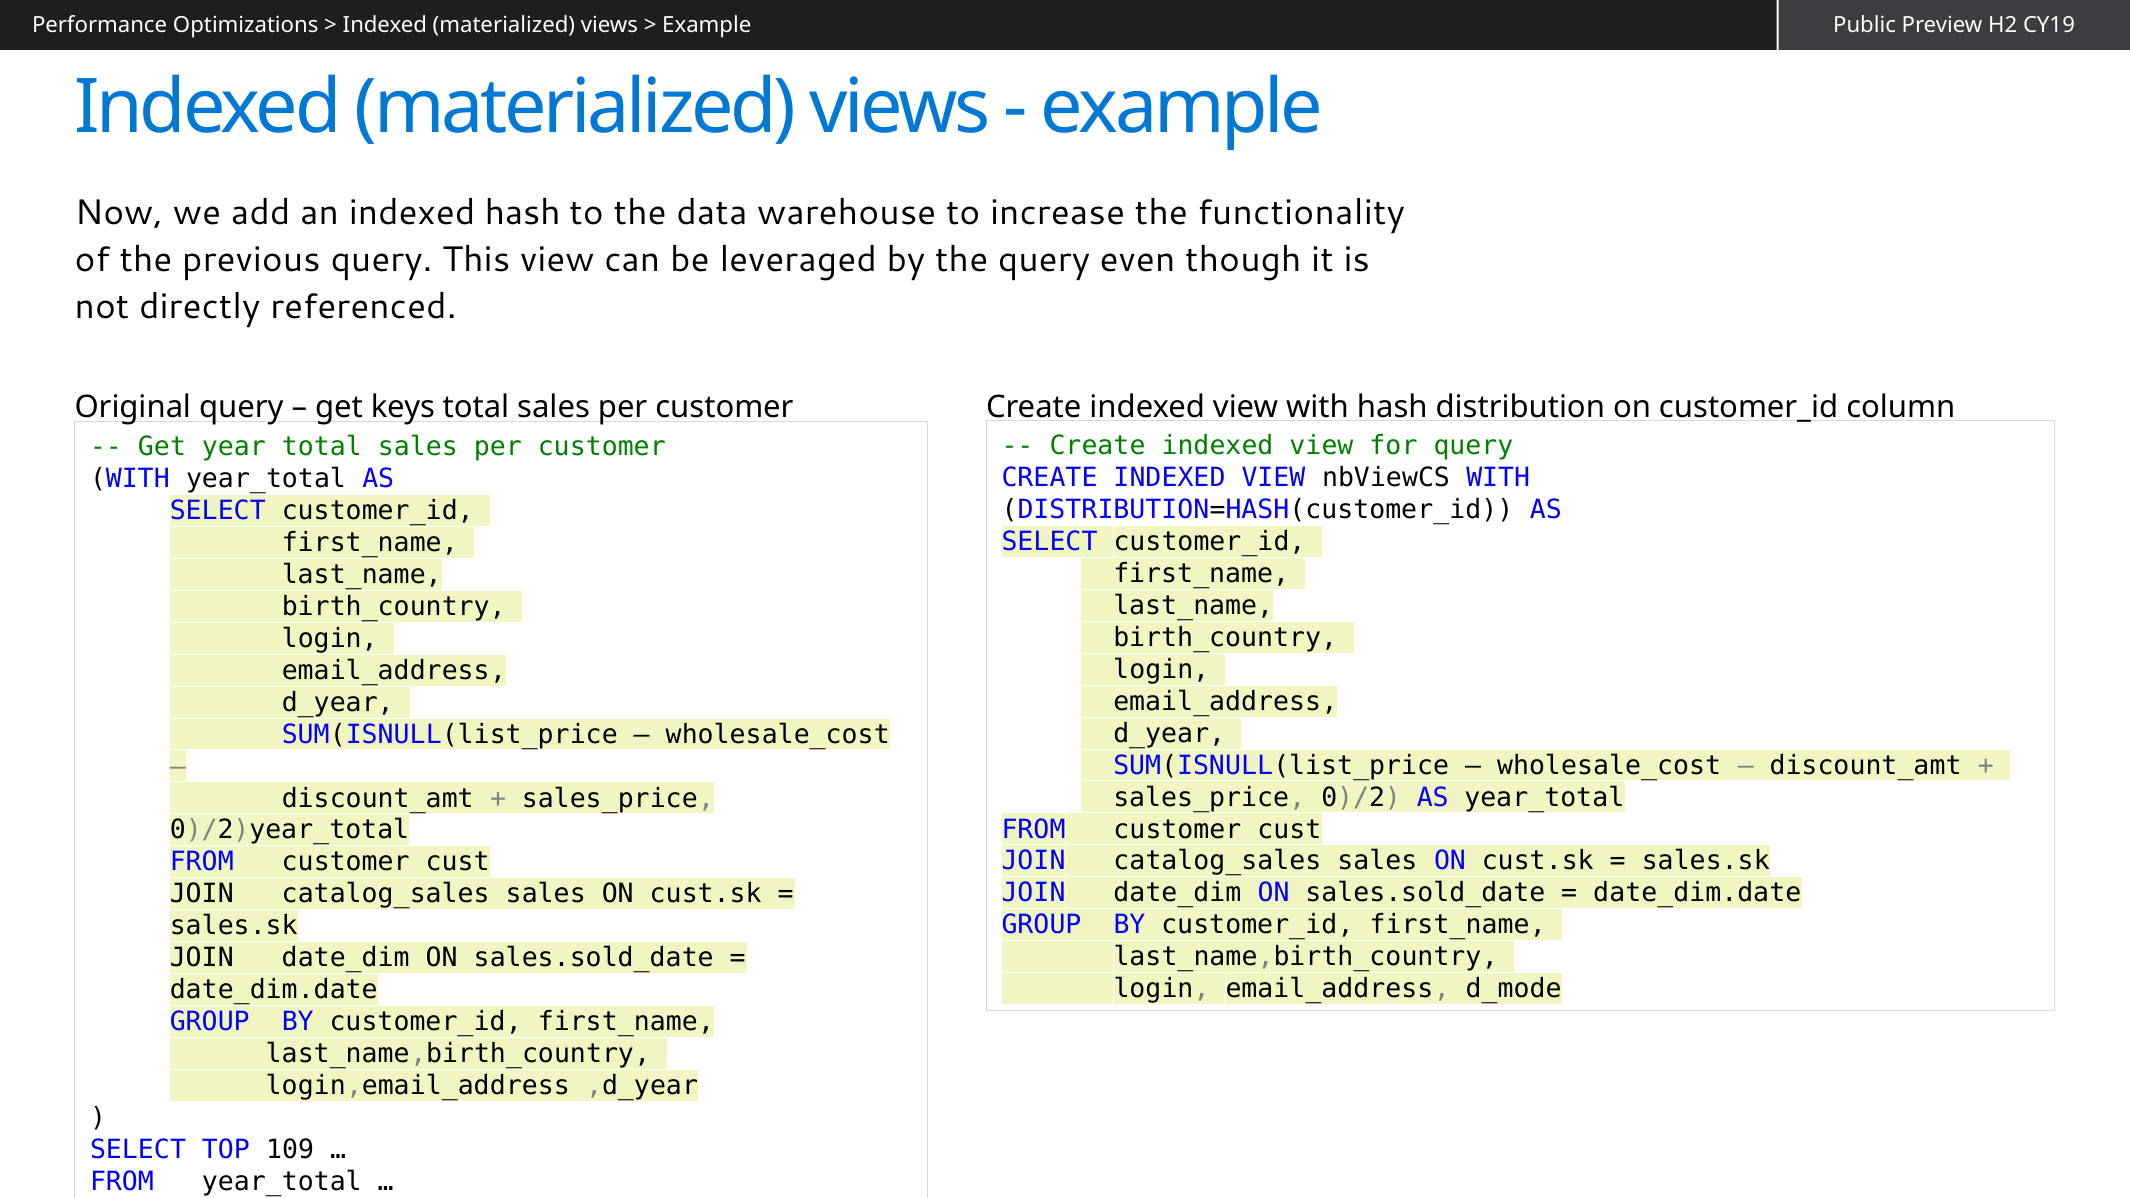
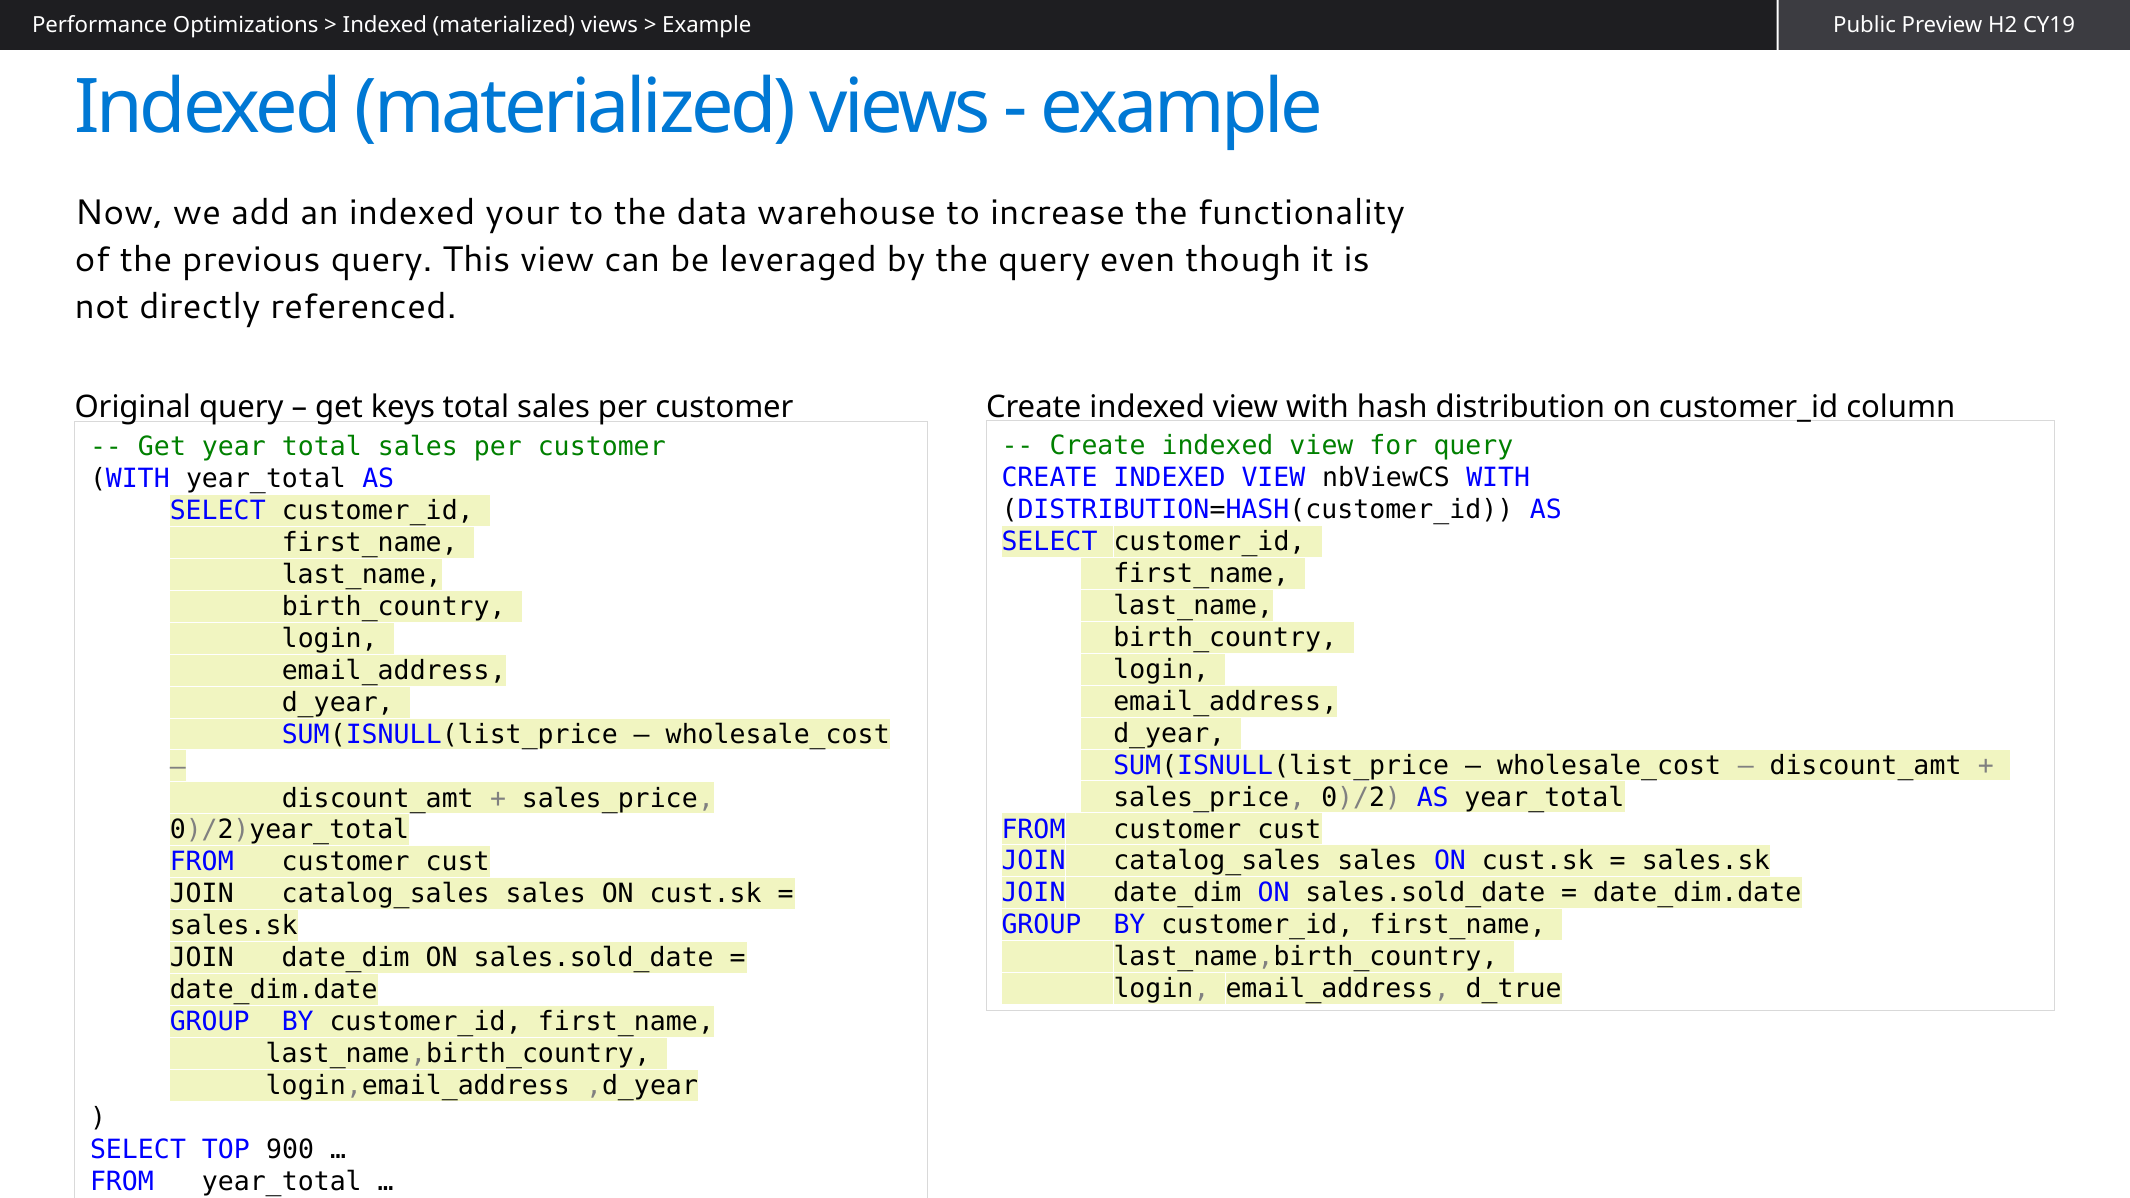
indexed hash: hash -> your
d_mode: d_mode -> d_true
109: 109 -> 900
